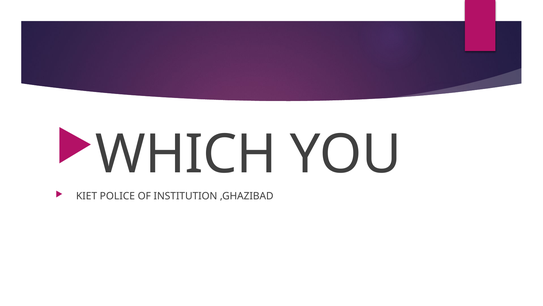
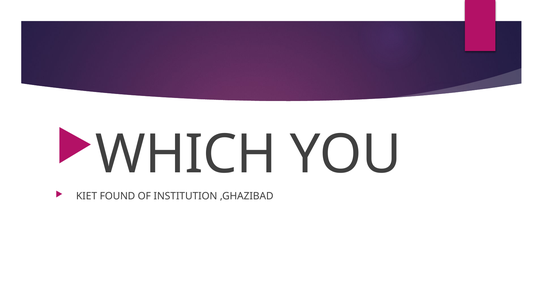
POLICE: POLICE -> FOUND
